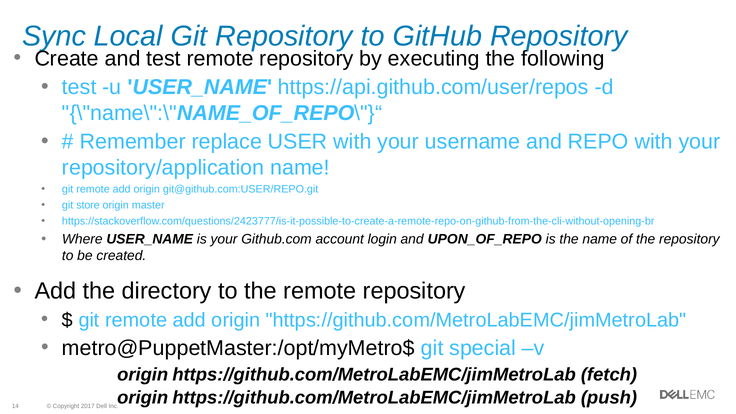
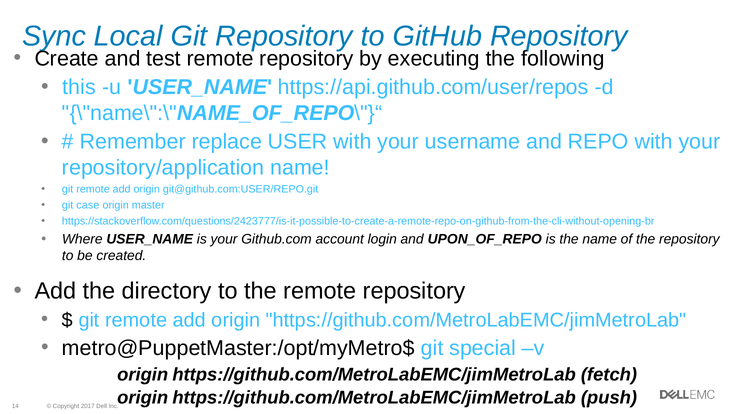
test at (79, 87): test -> this
store: store -> case
